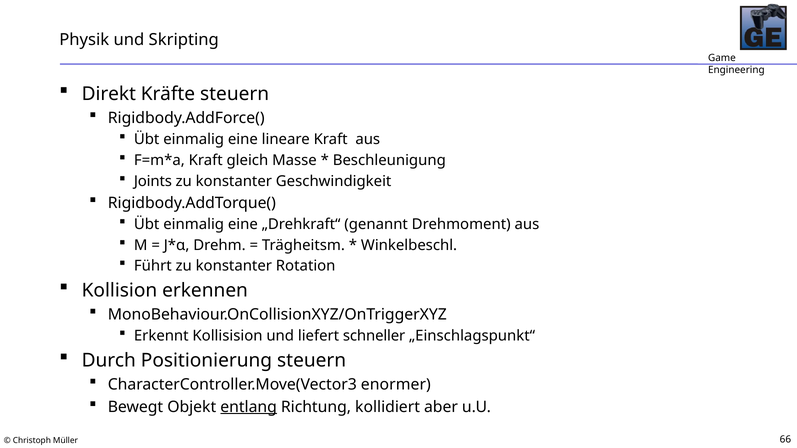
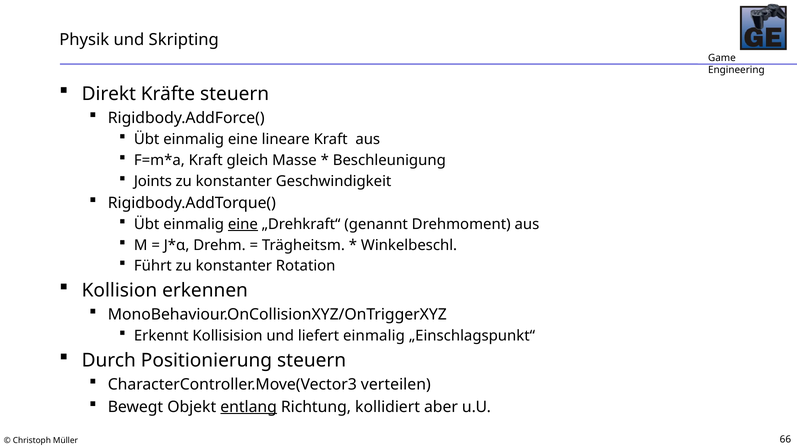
eine at (243, 224) underline: none -> present
liefert schneller: schneller -> einmalig
enormer: enormer -> verteilen
